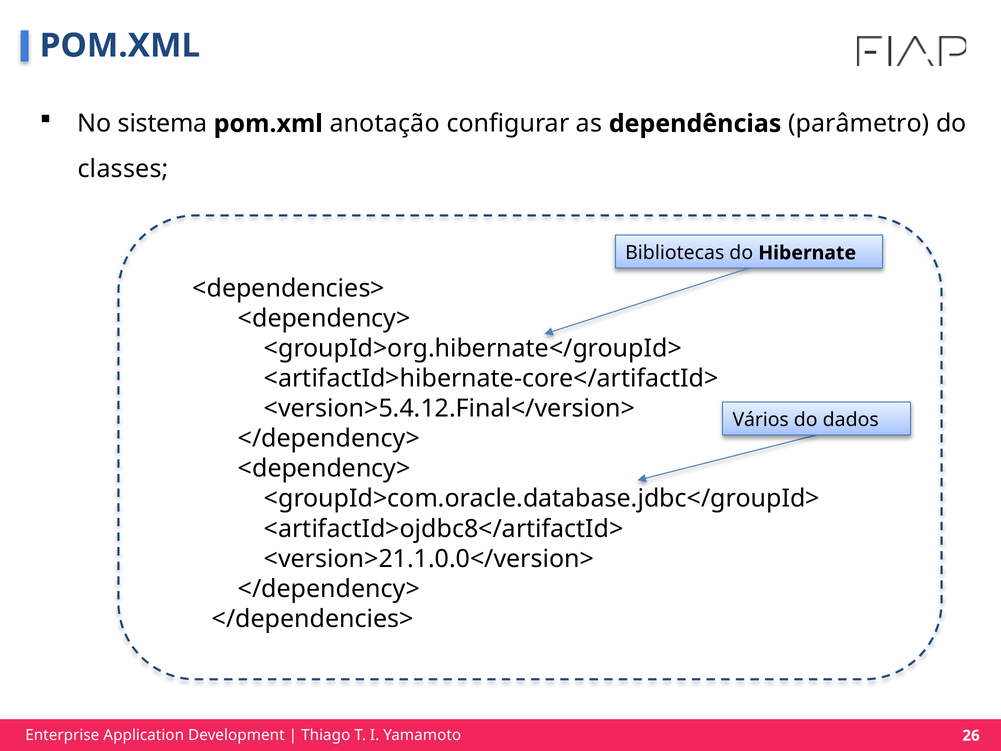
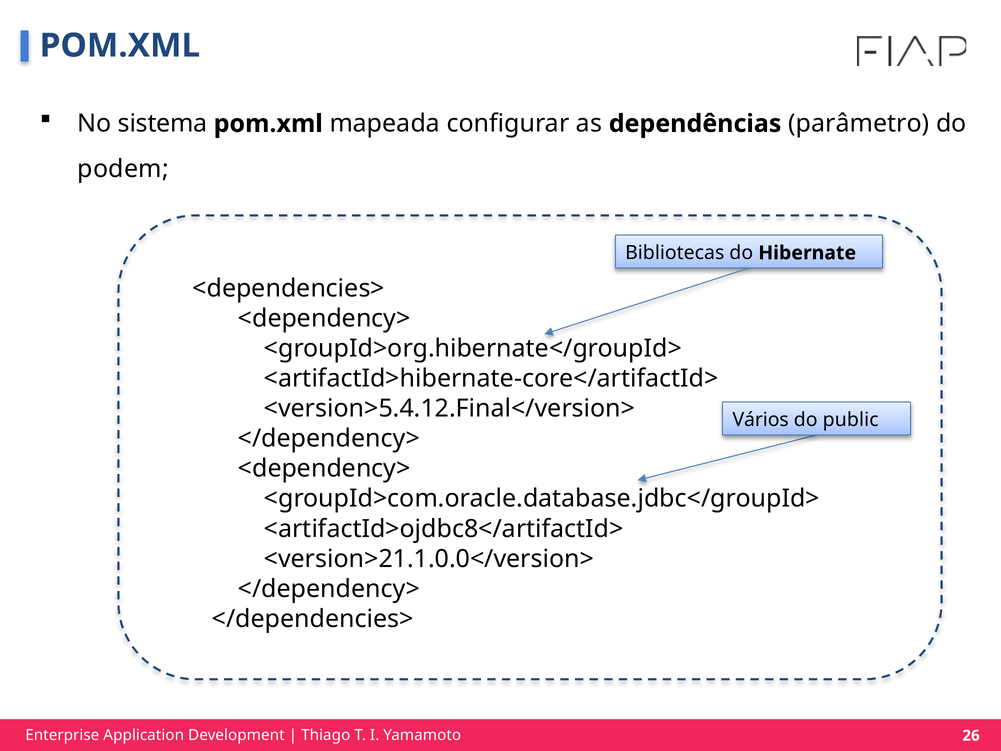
anotação: anotação -> mapeada
classes: classes -> podem
dados: dados -> public
